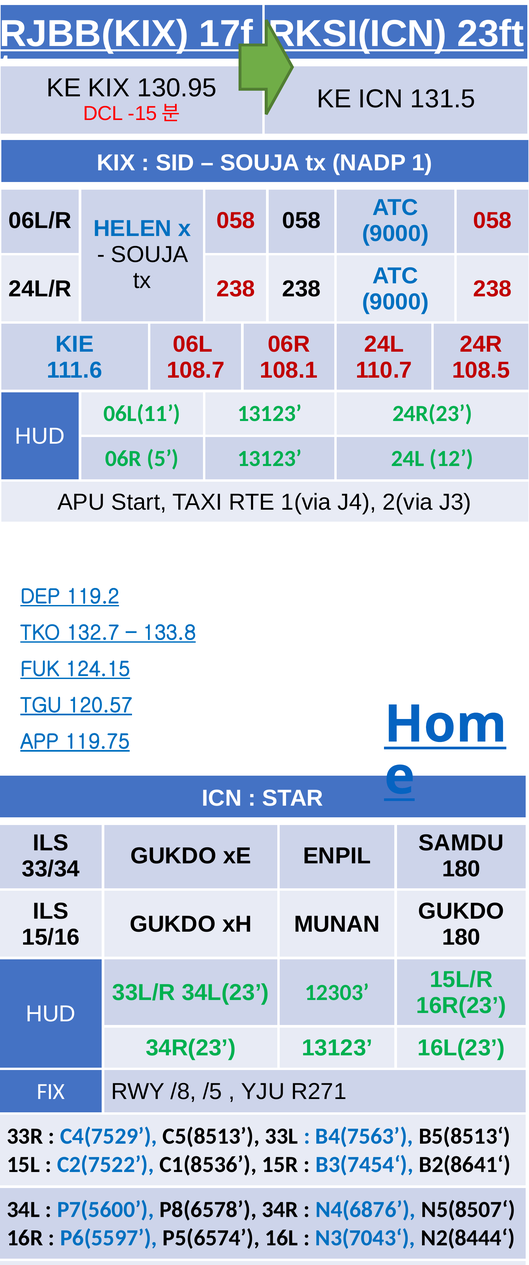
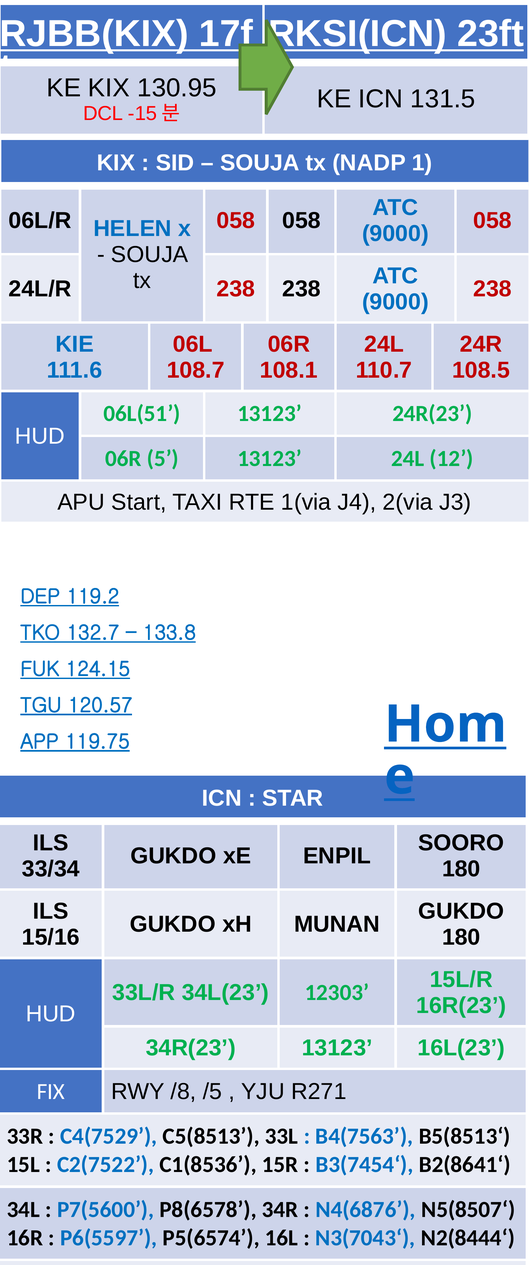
06L(11: 06L(11 -> 06L(51
SAMDU: SAMDU -> SOORO
